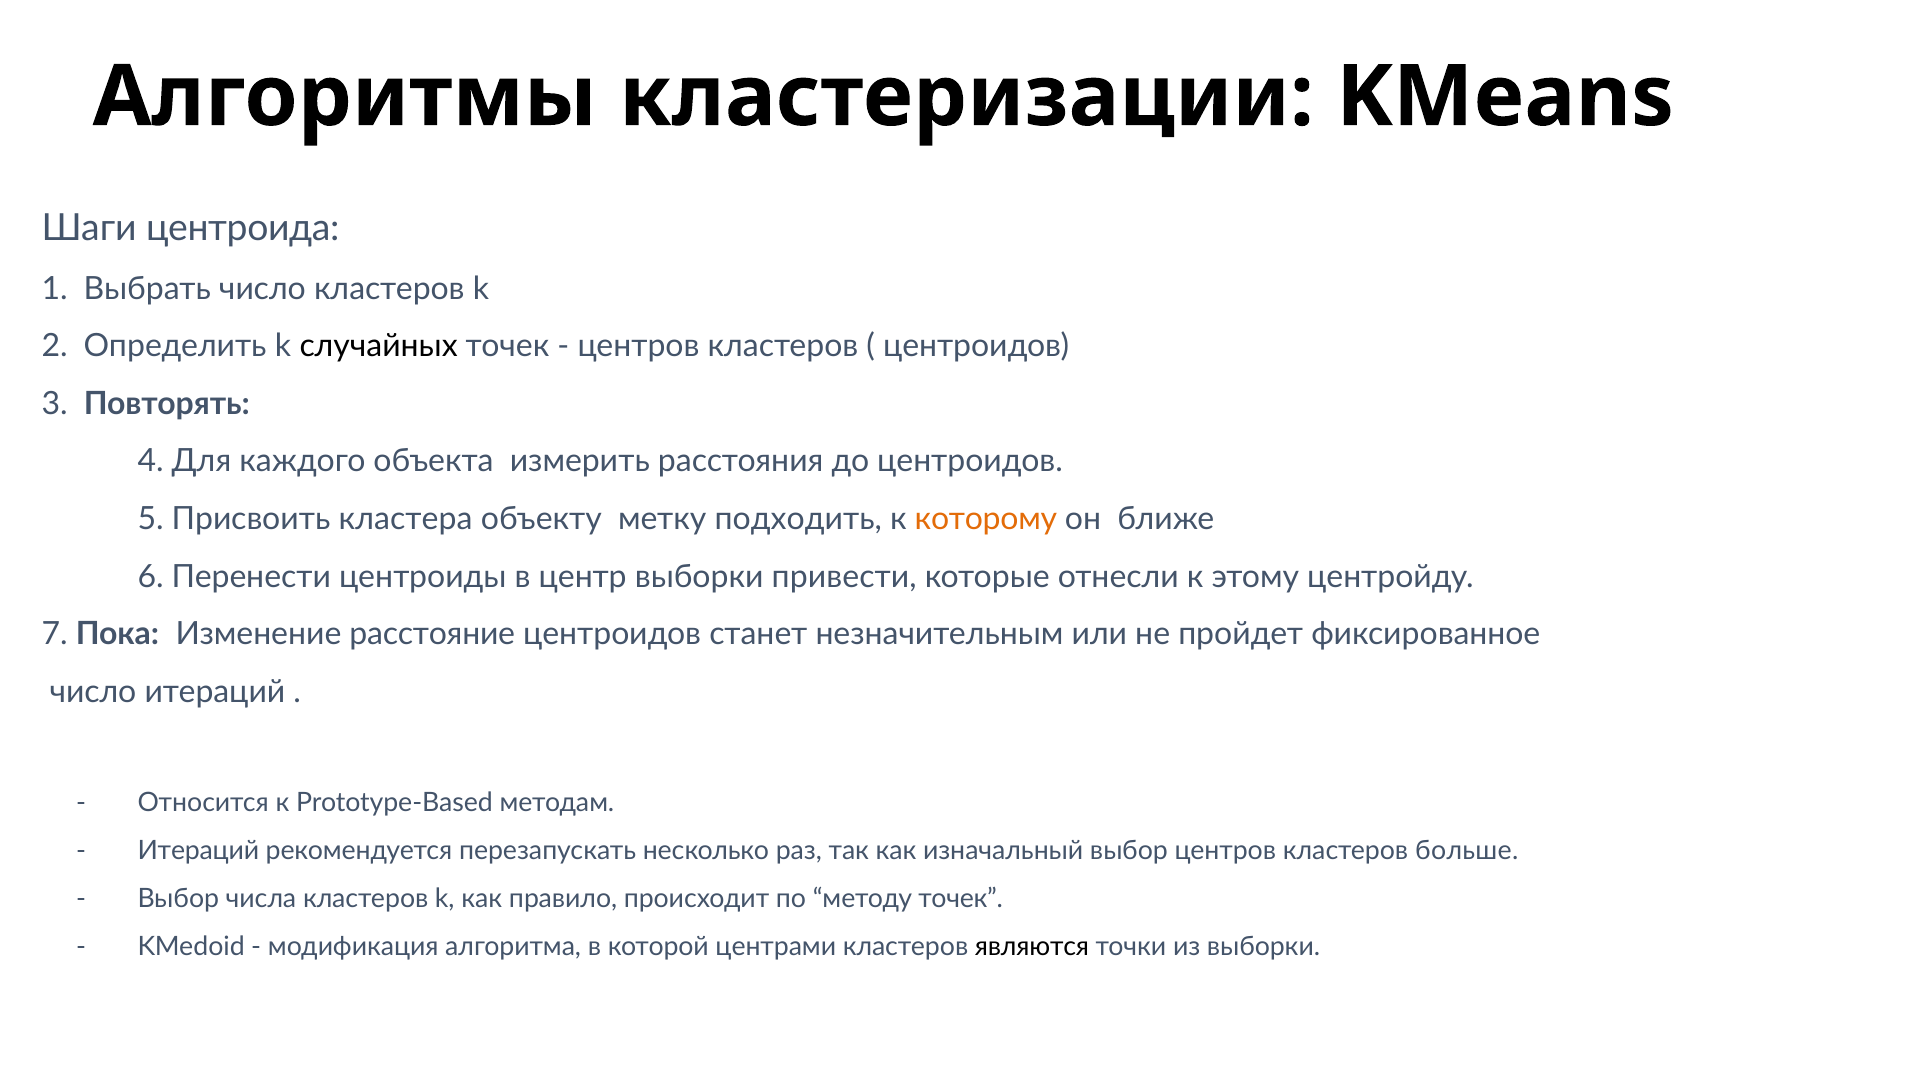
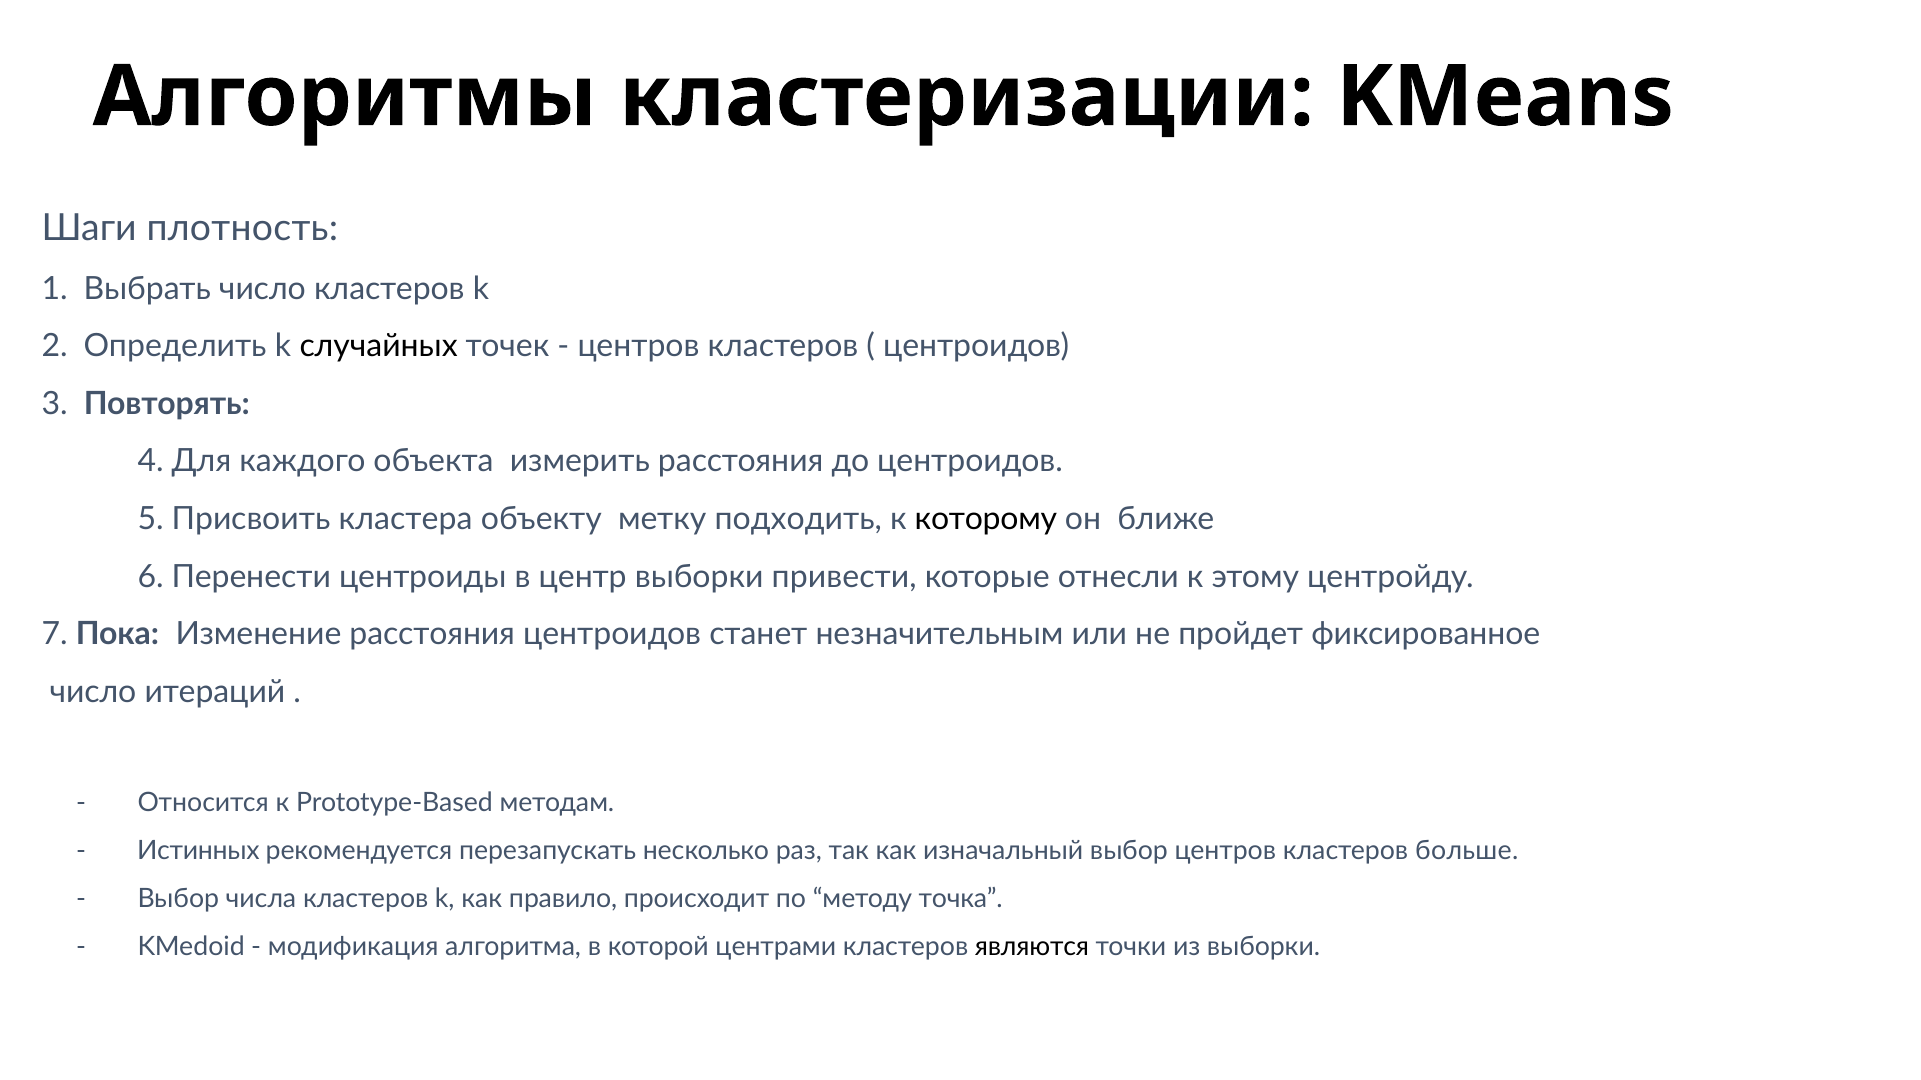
центроида: центроида -> плотность
которому colour: orange -> black
Изменение расстояние: расстояние -> расстояния
Итераций at (198, 851): Итераций -> Истинных
методу точек: точек -> точка
